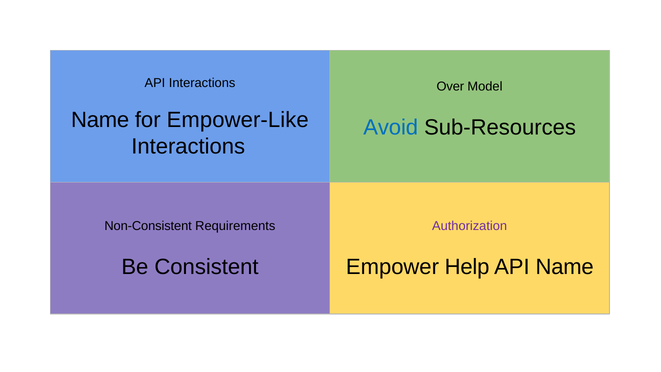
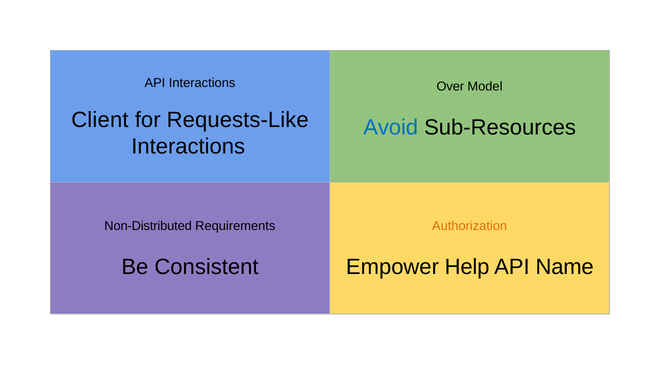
Name at (100, 120): Name -> Client
Empower-Like: Empower-Like -> Requests-Like
Non-Consistent: Non-Consistent -> Non-Distributed
Authorization colour: purple -> orange
